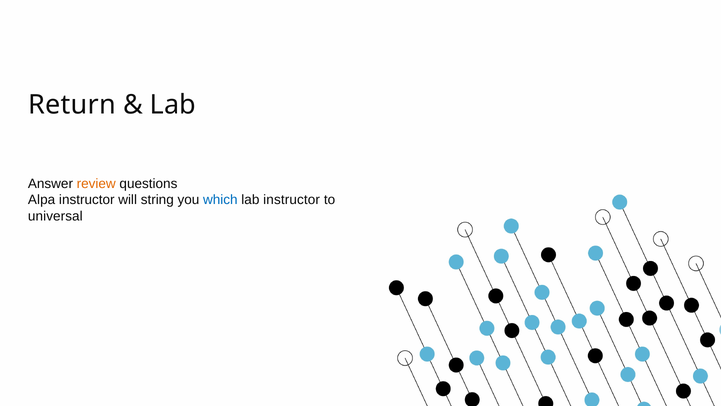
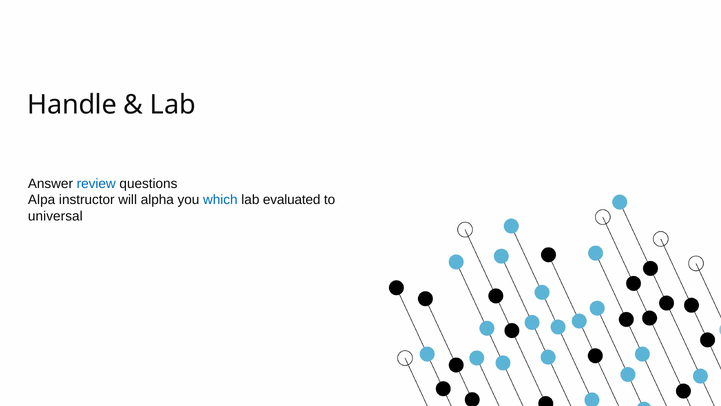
Return: Return -> Handle
review colour: orange -> blue
string: string -> alpha
lab instructor: instructor -> evaluated
